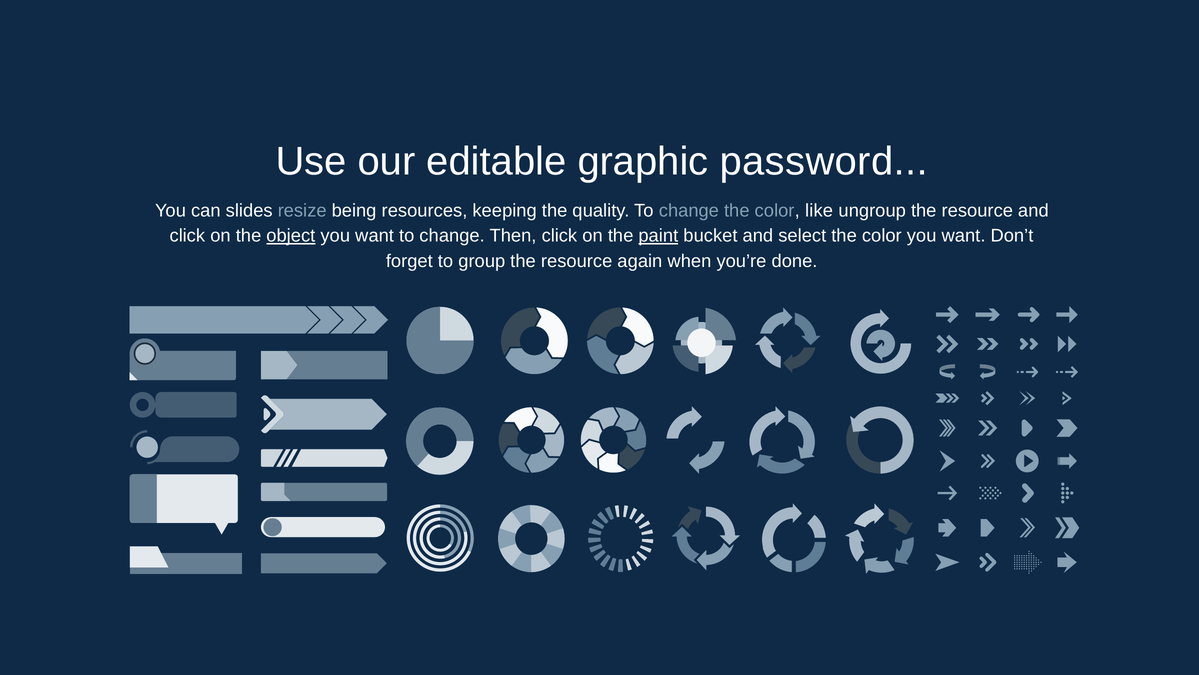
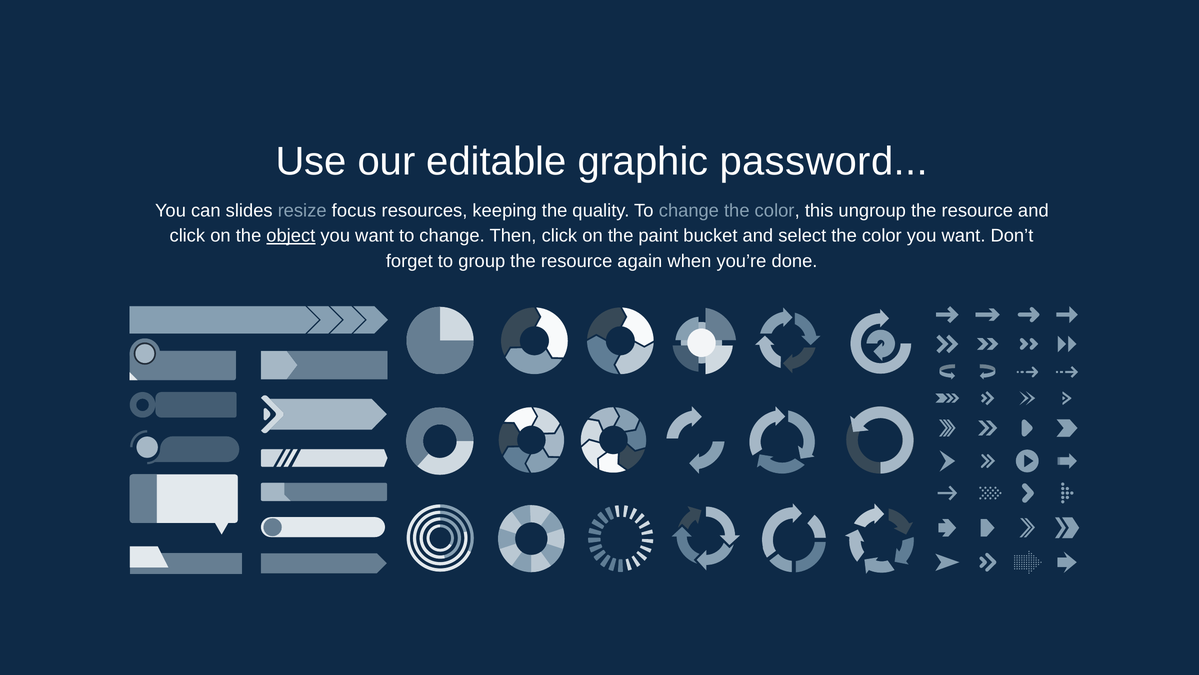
being: being -> focus
like: like -> this
paint underline: present -> none
